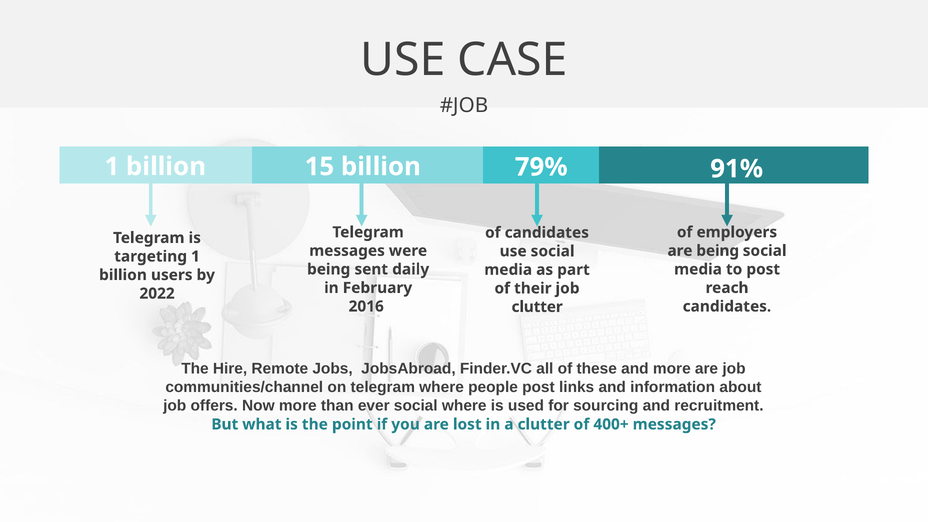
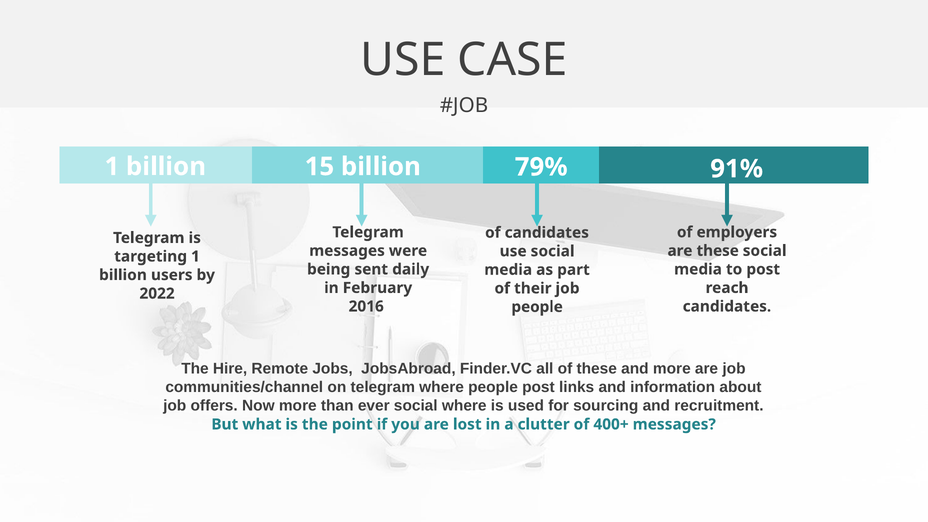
are being: being -> these
clutter at (537, 307): clutter -> people
